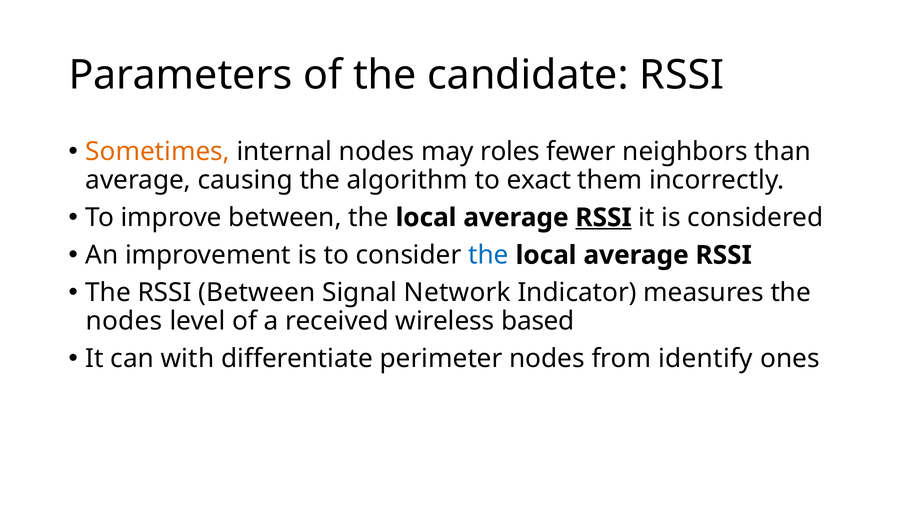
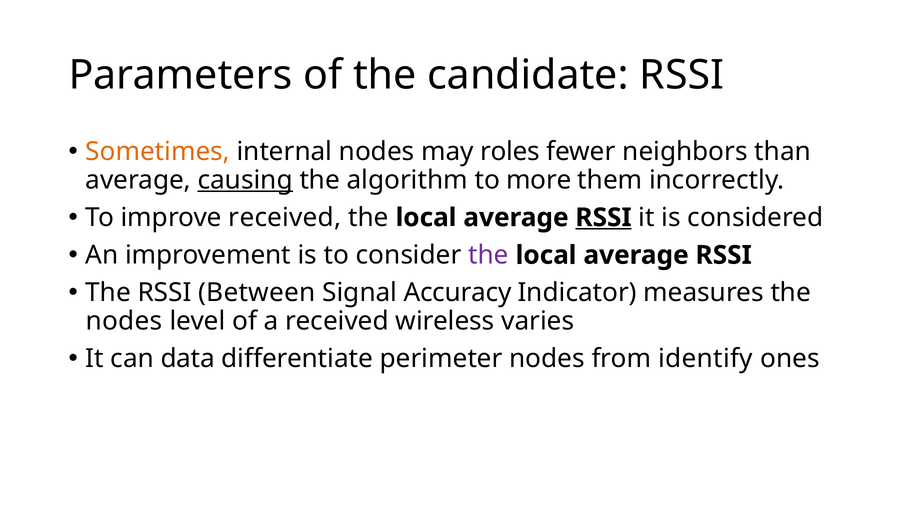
causing underline: none -> present
exact: exact -> more
improve between: between -> received
the at (488, 255) colour: blue -> purple
Network: Network -> Accuracy
based: based -> varies
with: with -> data
